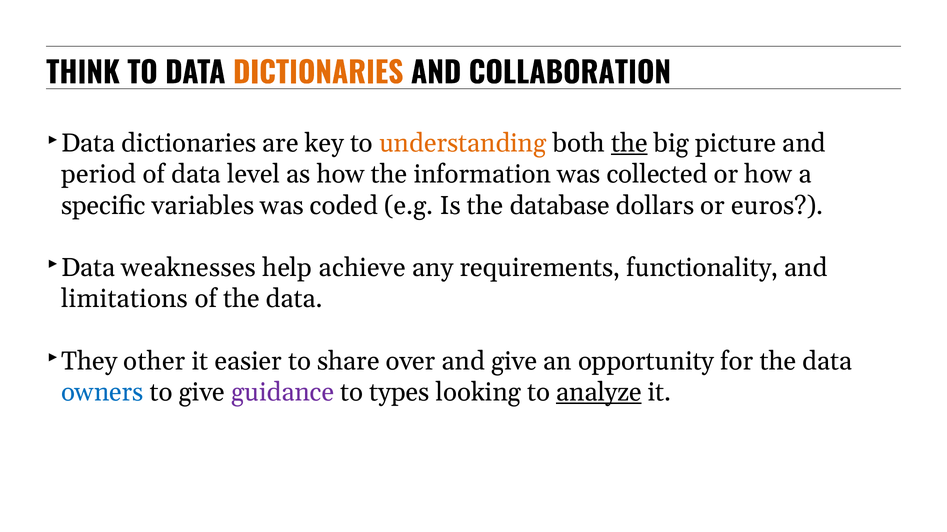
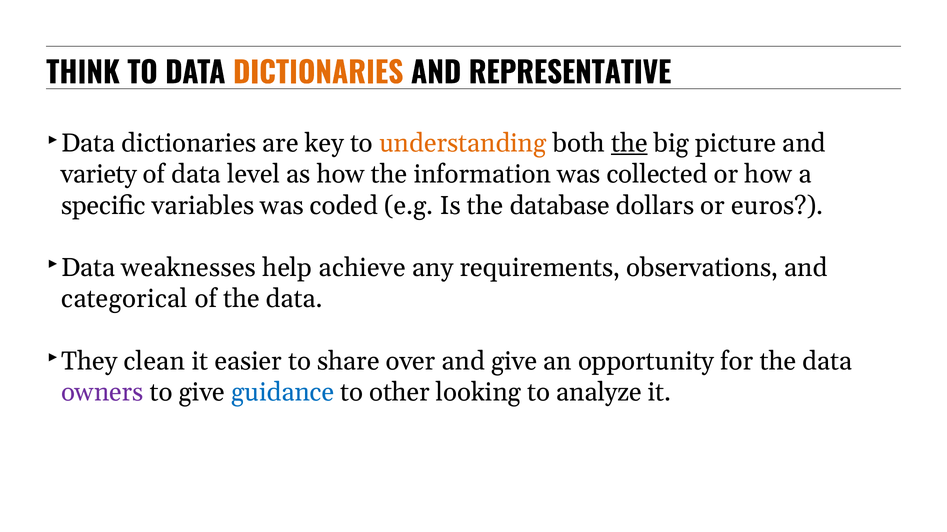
COLLABORATION: COLLABORATION -> REPRESENTATIVE
period: period -> variety
functionality: functionality -> observations
limitations: limitations -> categorical
other: other -> clean
owners colour: blue -> purple
guidance colour: purple -> blue
types: types -> other
analyze underline: present -> none
